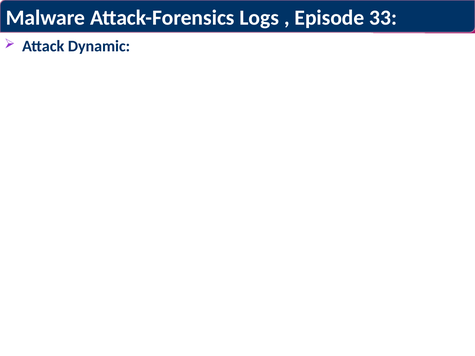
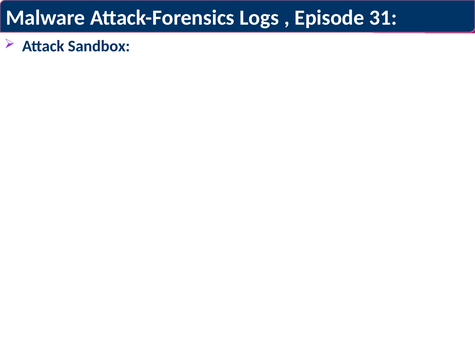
33: 33 -> 31
Dynamic: Dynamic -> Sandbox
